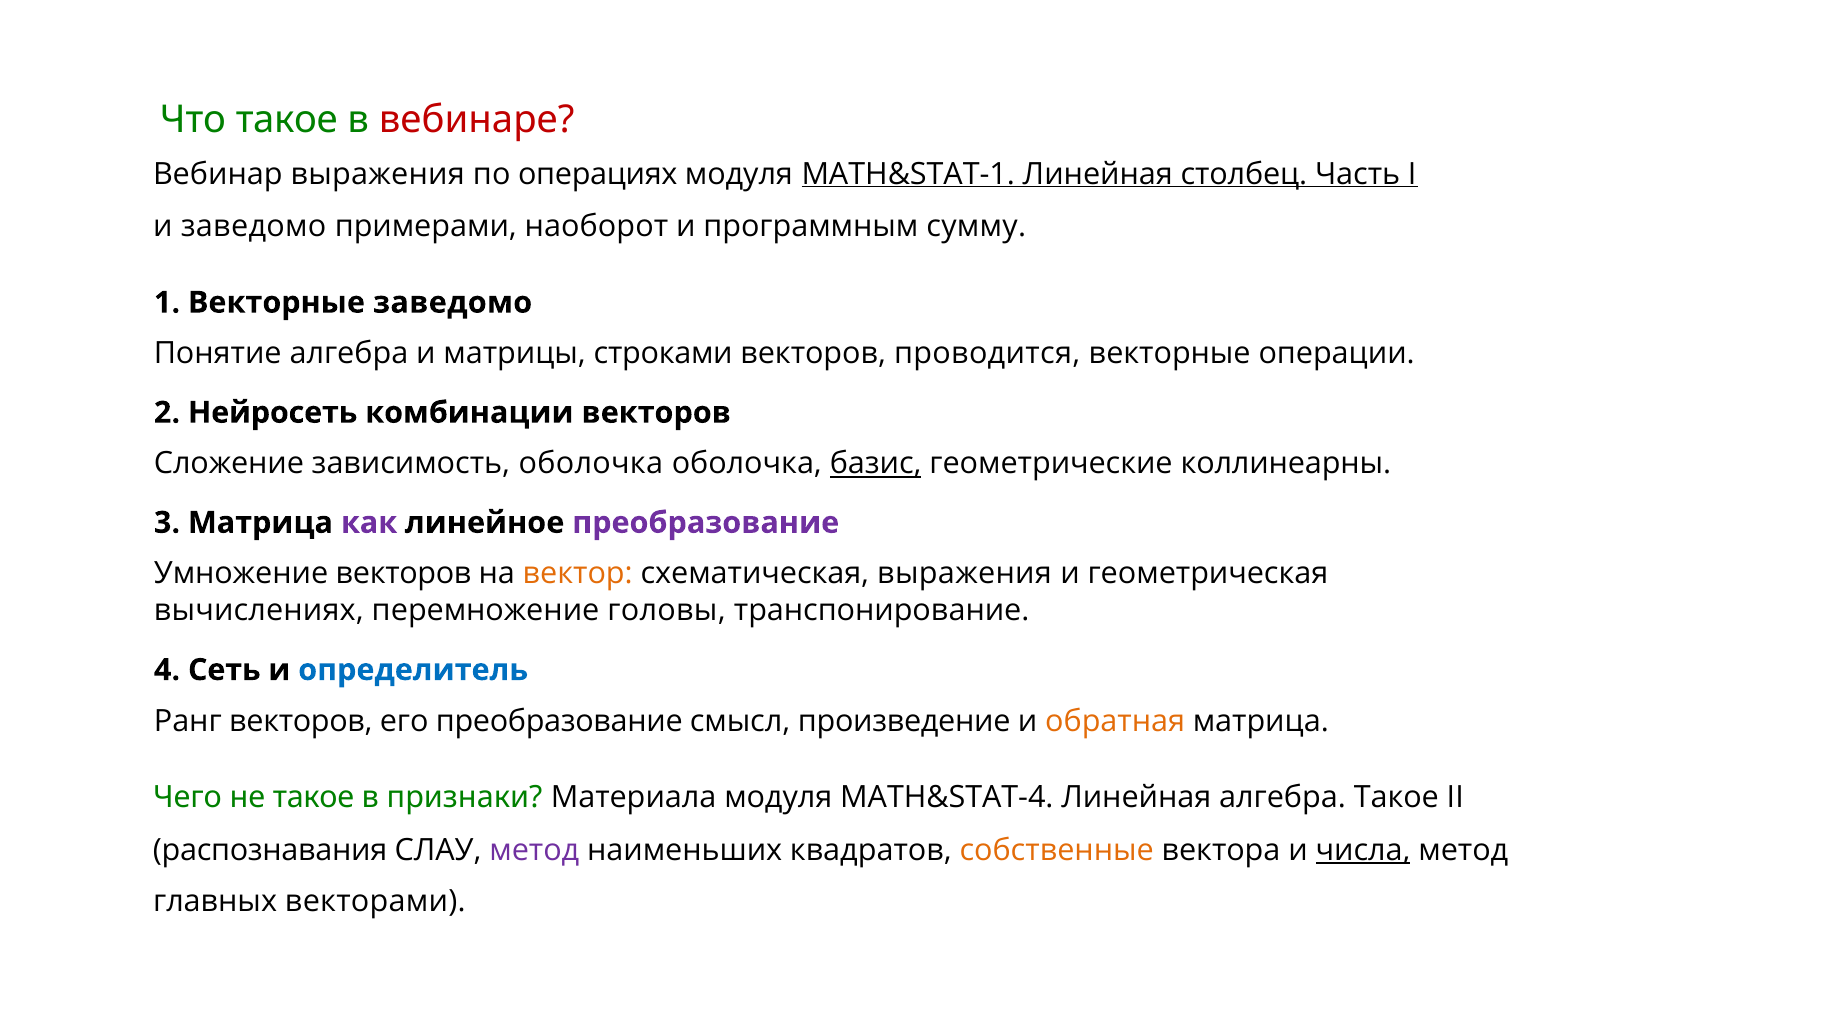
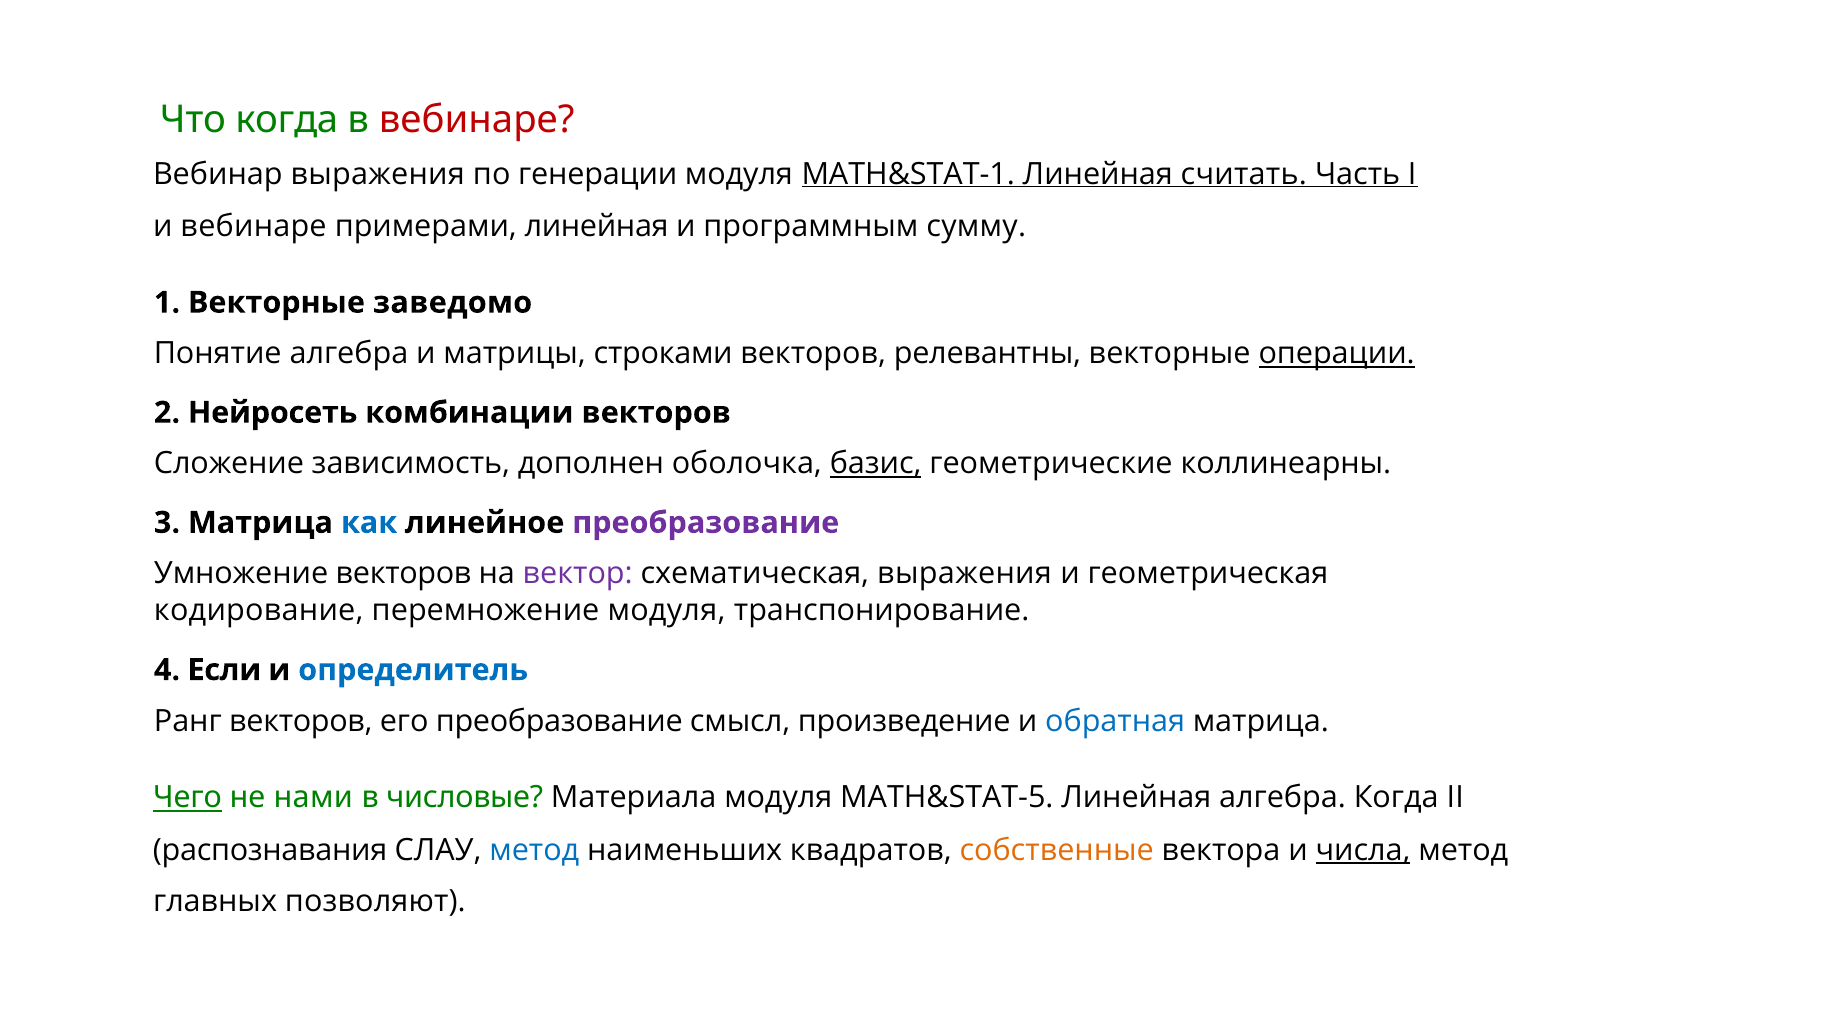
Что такое: такое -> когда
операциях: операциях -> генерации
столбец: столбец -> считать
и заведомо: заведомо -> вебинаре
примерами наоборот: наоборот -> линейная
проводится: проводится -> релевантны
операции underline: none -> present
зависимость оболочка: оболочка -> дополнен
как colour: purple -> blue
вектор colour: orange -> purple
вычислениях: вычислениях -> кодирование
перемножение головы: головы -> модуля
Сеть: Сеть -> Если
обратная colour: orange -> blue
Чего underline: none -> present
не такое: такое -> нами
признаки: признаки -> числовые
MATH&STAT-4: MATH&STAT-4 -> MATH&STAT-5
алгебра Такое: Такое -> Когда
метод at (534, 849) colour: purple -> blue
векторами: векторами -> позволяют
